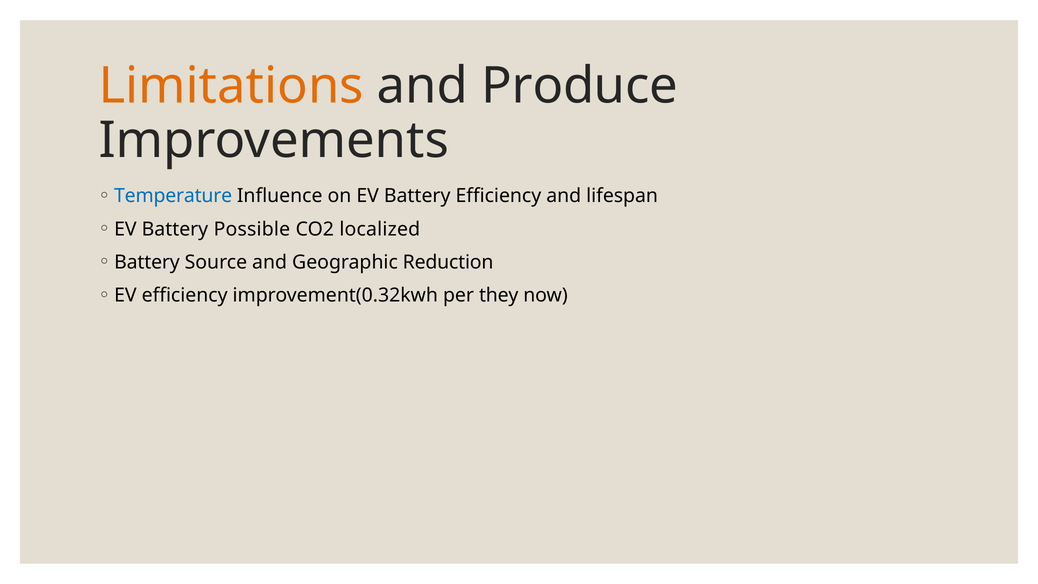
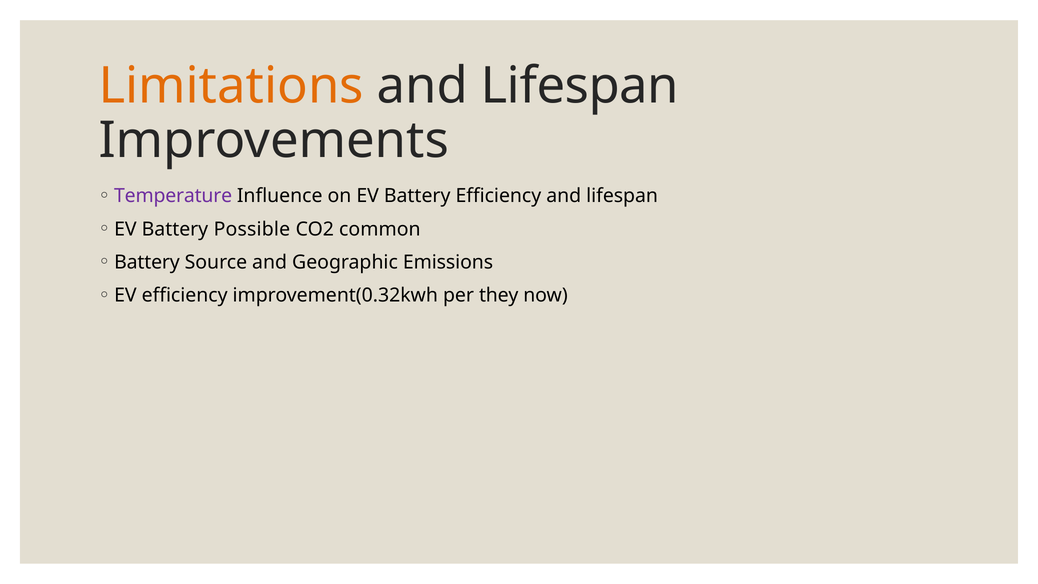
Produce at (580, 86): Produce -> Lifespan
Temperature colour: blue -> purple
localized: localized -> common
Reduction: Reduction -> Emissions
